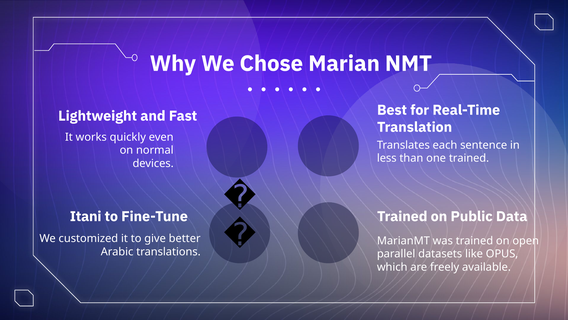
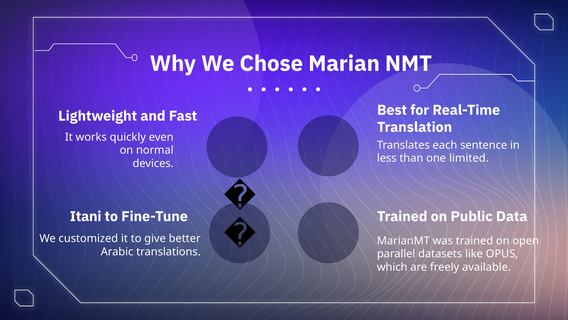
one trained: trained -> limited
